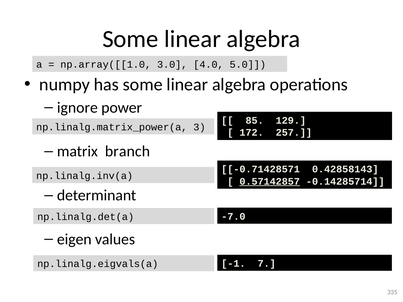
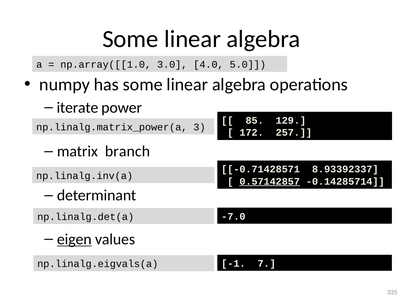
ignore: ignore -> iterate
0.42858143: 0.42858143 -> 8.93392337
eigen underline: none -> present
